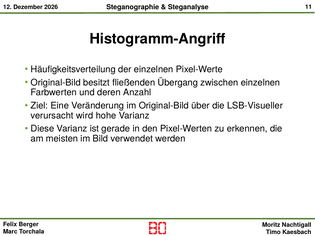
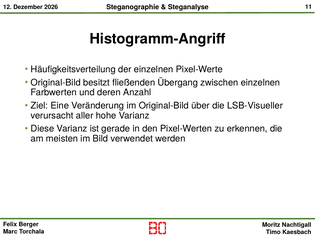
wird: wird -> aller
